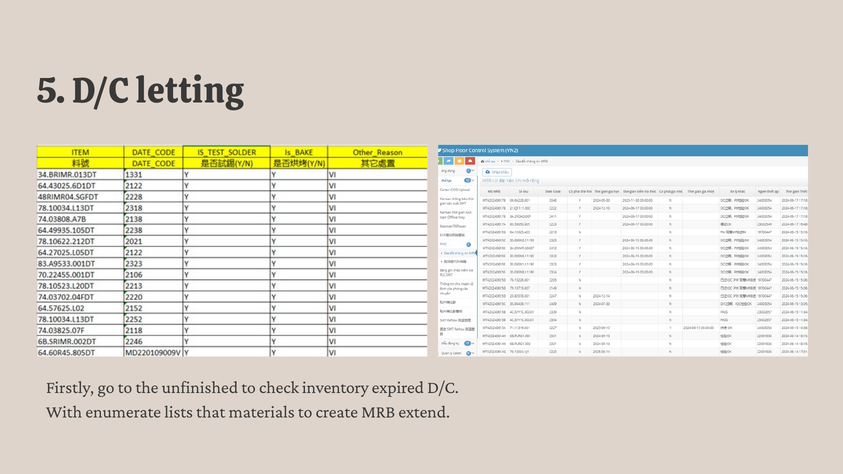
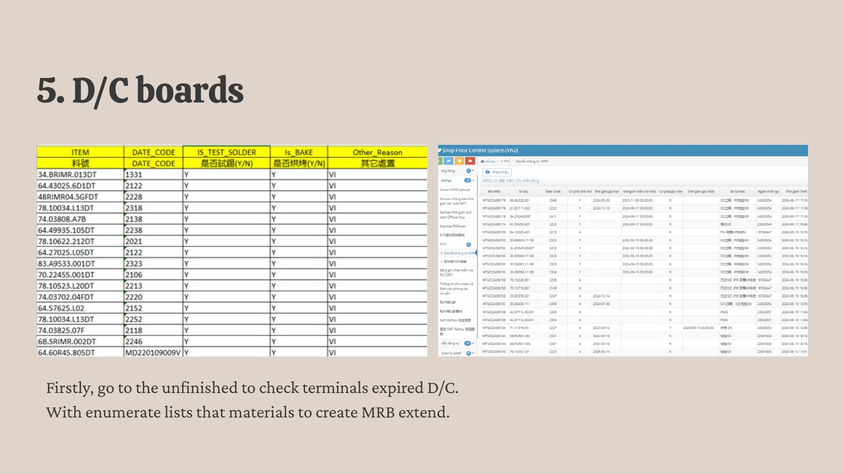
letting: letting -> boards
inventory: inventory -> terminals
